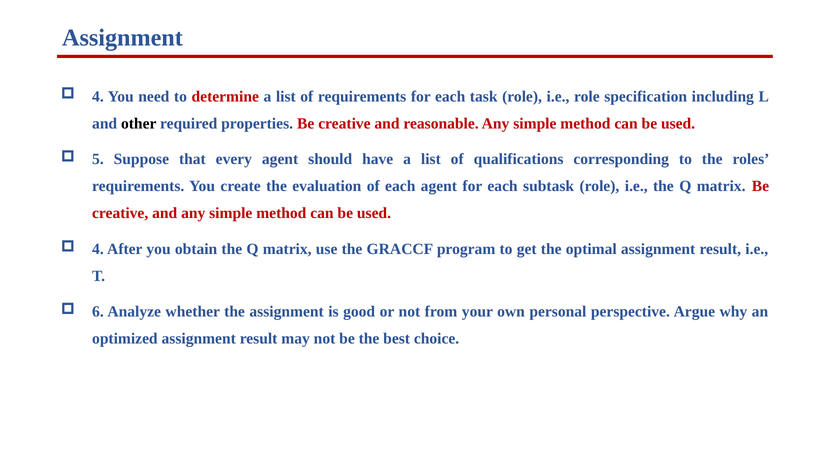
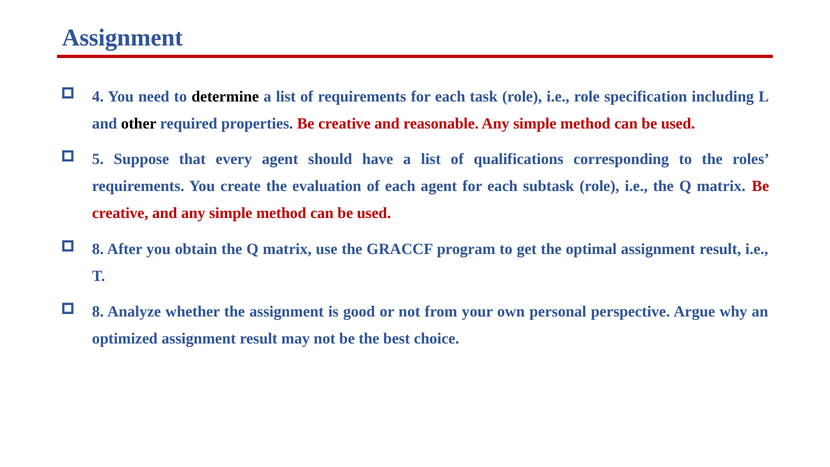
determine colour: red -> black
4 at (98, 249): 4 -> 8
6 at (98, 312): 6 -> 8
